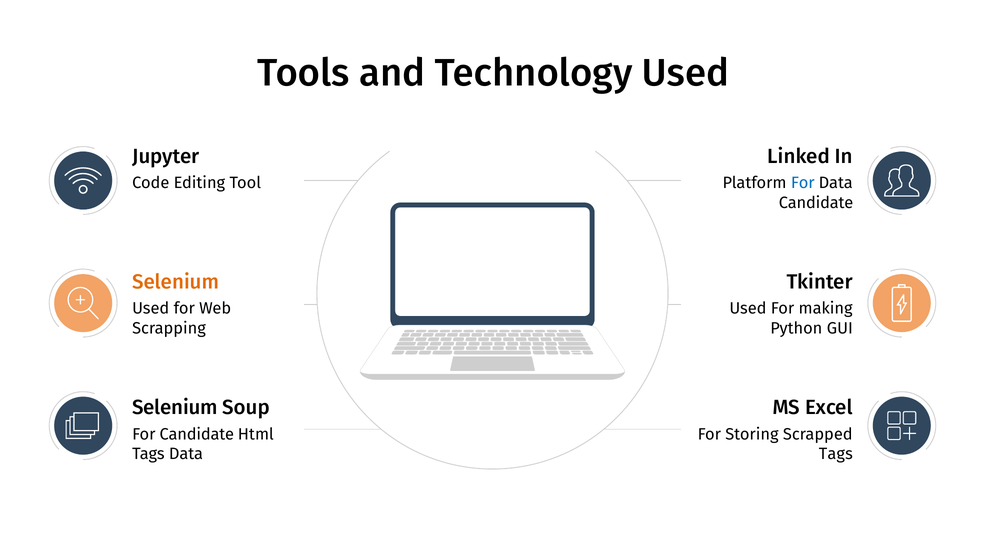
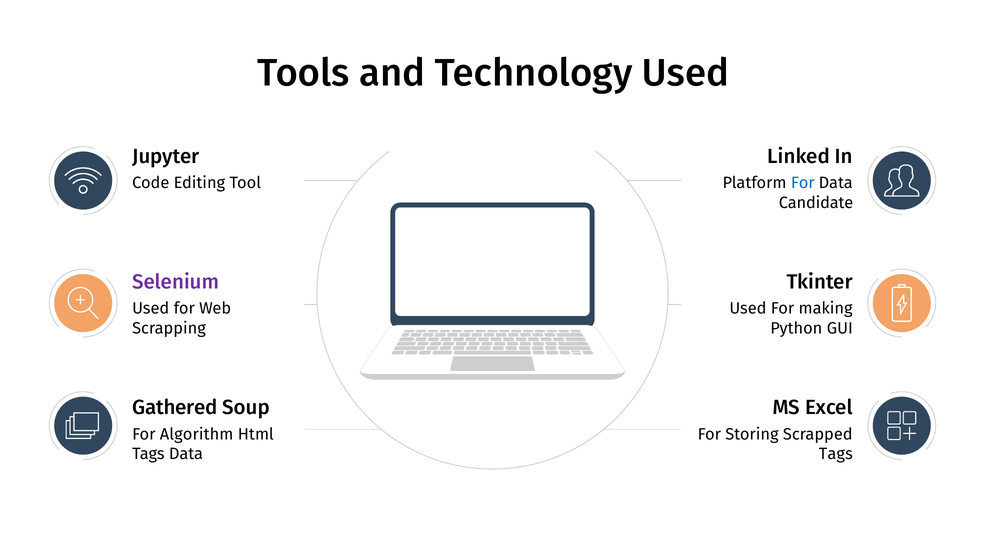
Selenium at (176, 282) colour: orange -> purple
Selenium at (175, 408): Selenium -> Gathered
For Candidate: Candidate -> Algorithm
